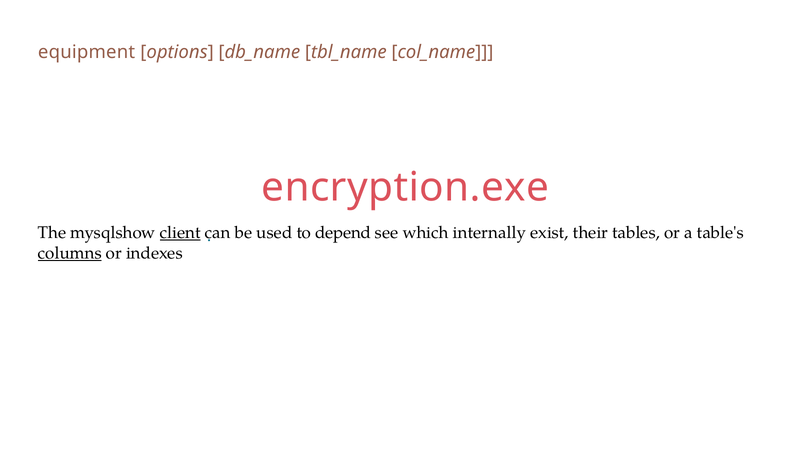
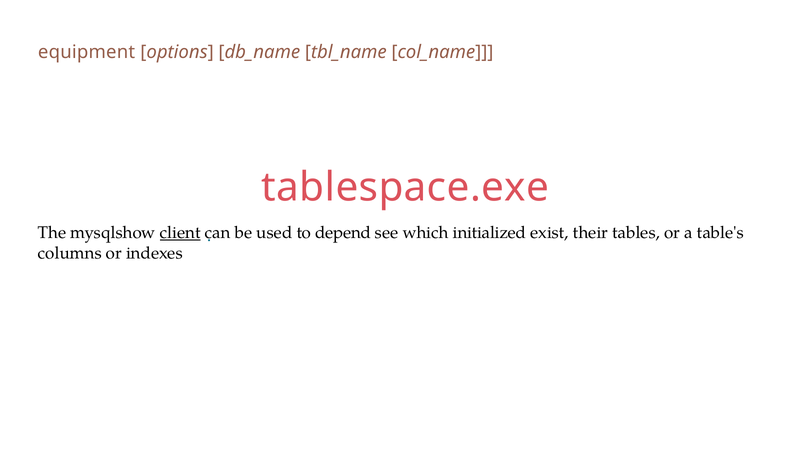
encryption.exe: encryption.exe -> tablespace.exe
internally: internally -> initialized
columns underline: present -> none
